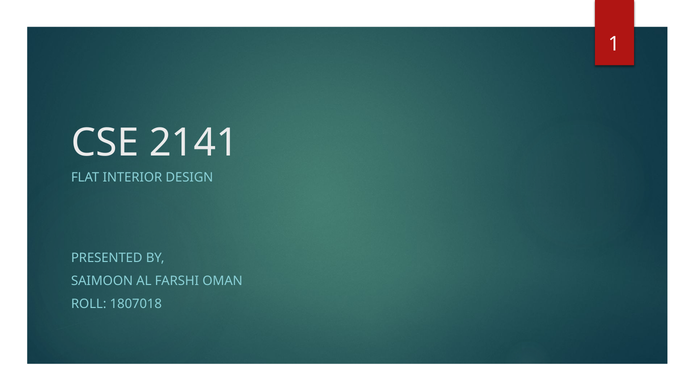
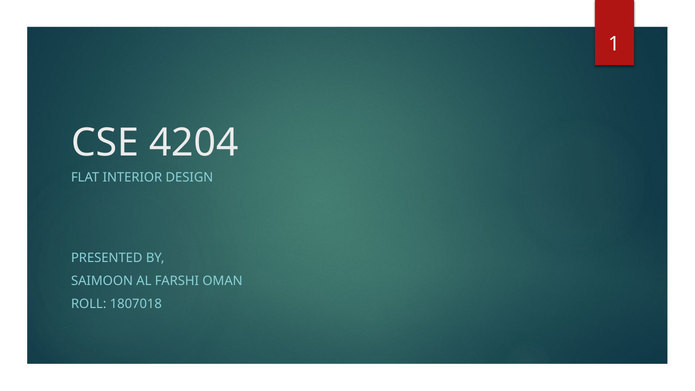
2141: 2141 -> 4204
